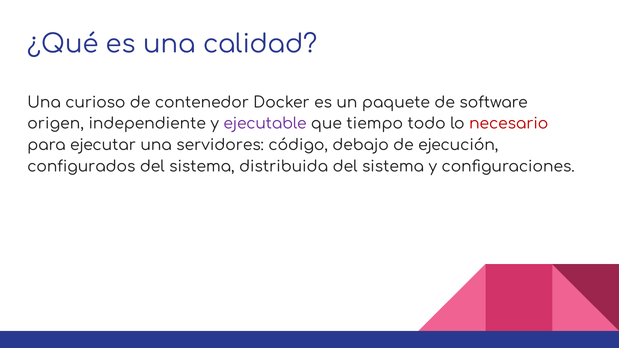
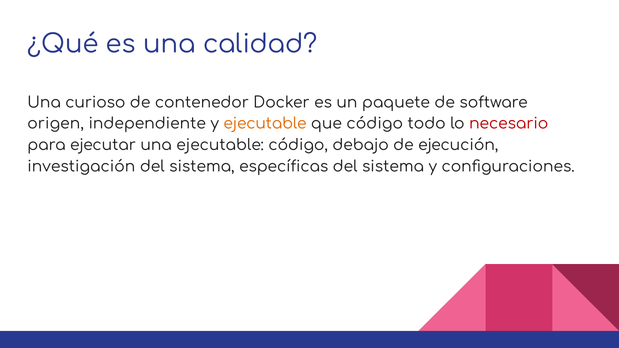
ejecutable at (265, 124) colour: purple -> orange
que tiempo: tiempo -> código
una servidores: servidores -> ejecutable
configurados: configurados -> investigación
distribuida: distribuida -> específicas
